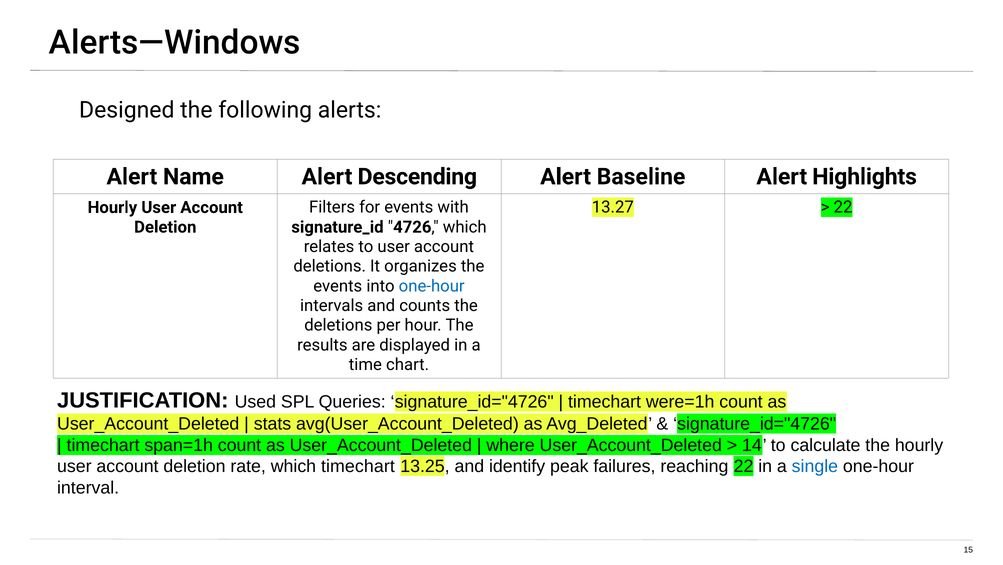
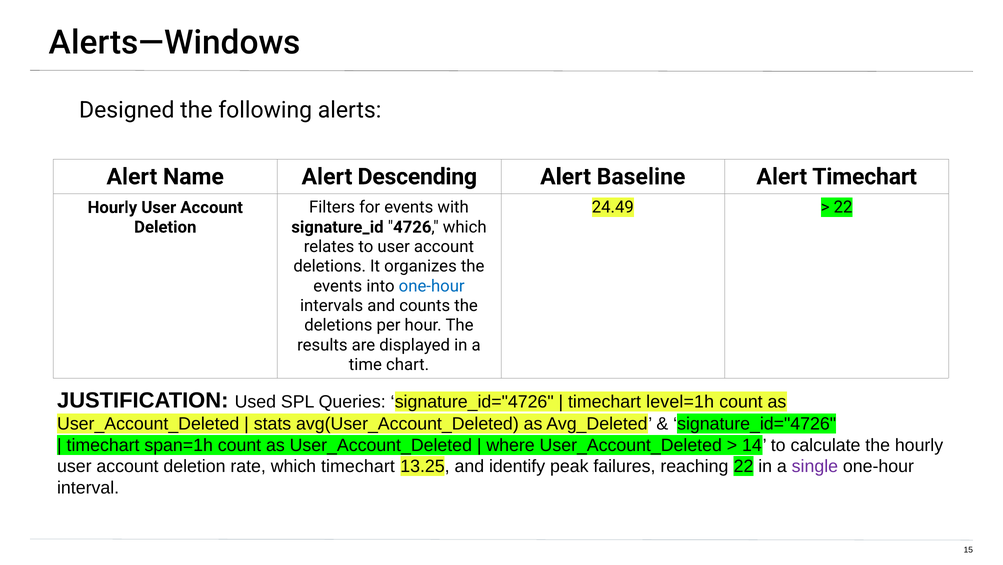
Alert Highlights: Highlights -> Timechart
13.27: 13.27 -> 24.49
were=1h: were=1h -> level=1h
single colour: blue -> purple
